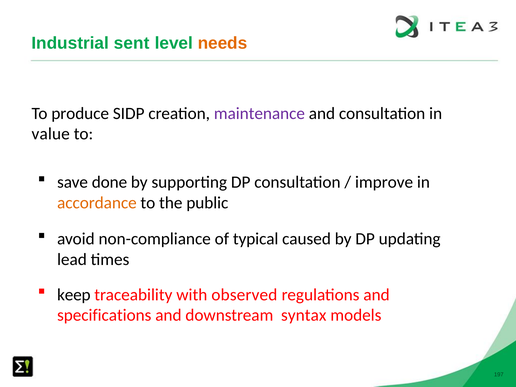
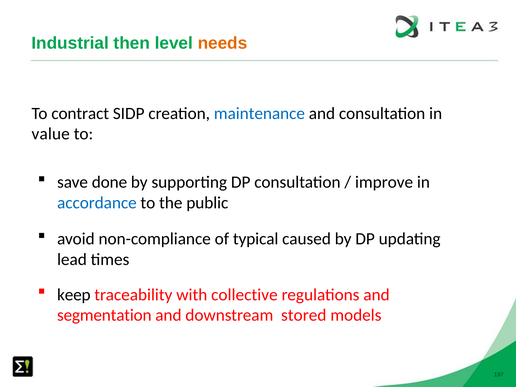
sent: sent -> then
produce: produce -> contract
maintenance colour: purple -> blue
accordance colour: orange -> blue
observed: observed -> collective
specifications: specifications -> segmentation
syntax: syntax -> stored
